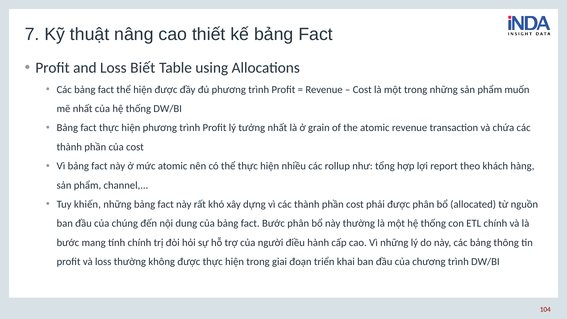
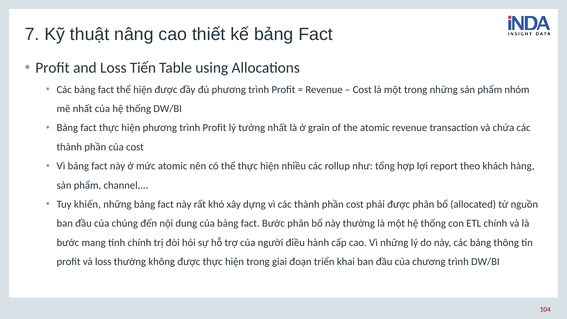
Biết: Biết -> Tiến
muốn: muốn -> nhóm
